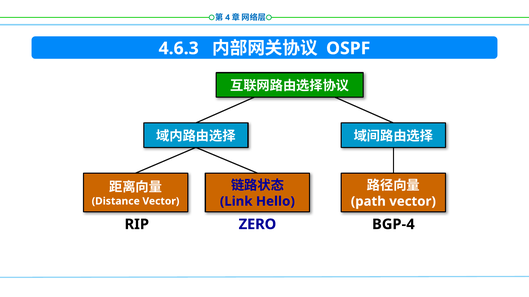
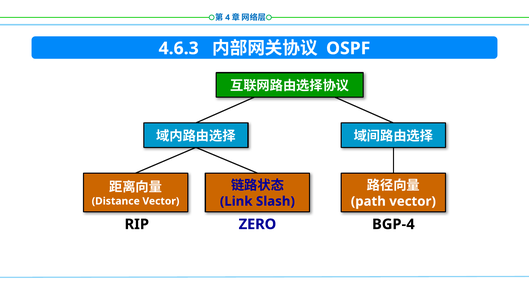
Hello: Hello -> Slash
